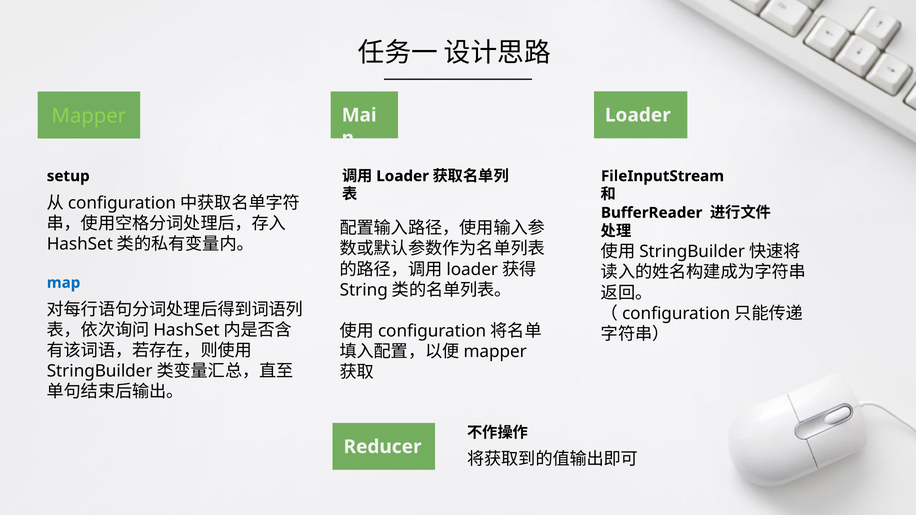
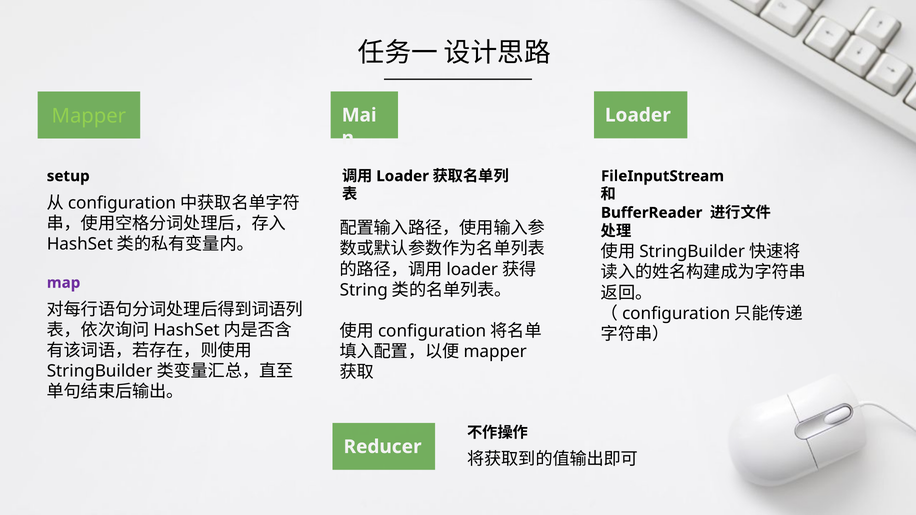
map colour: blue -> purple
